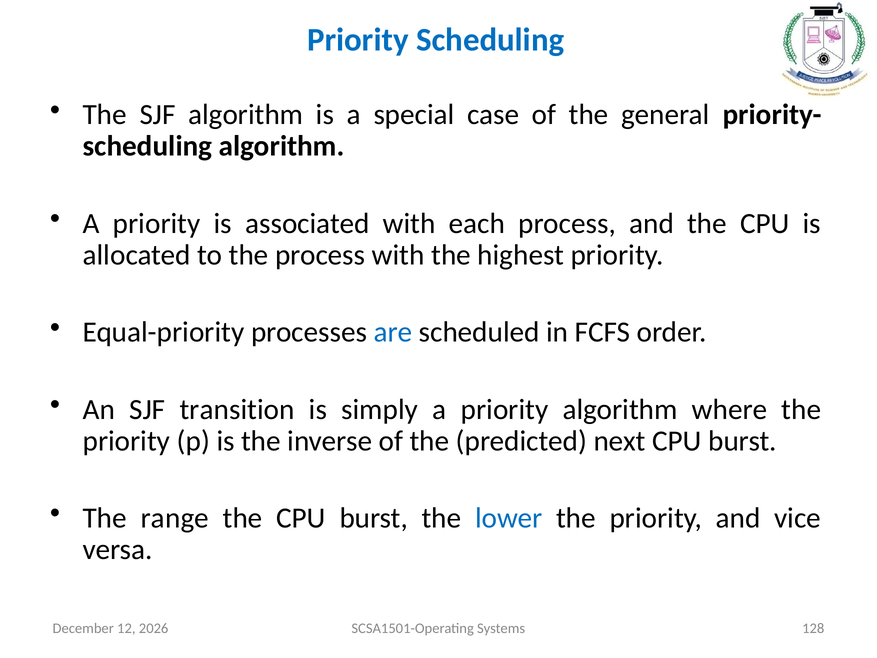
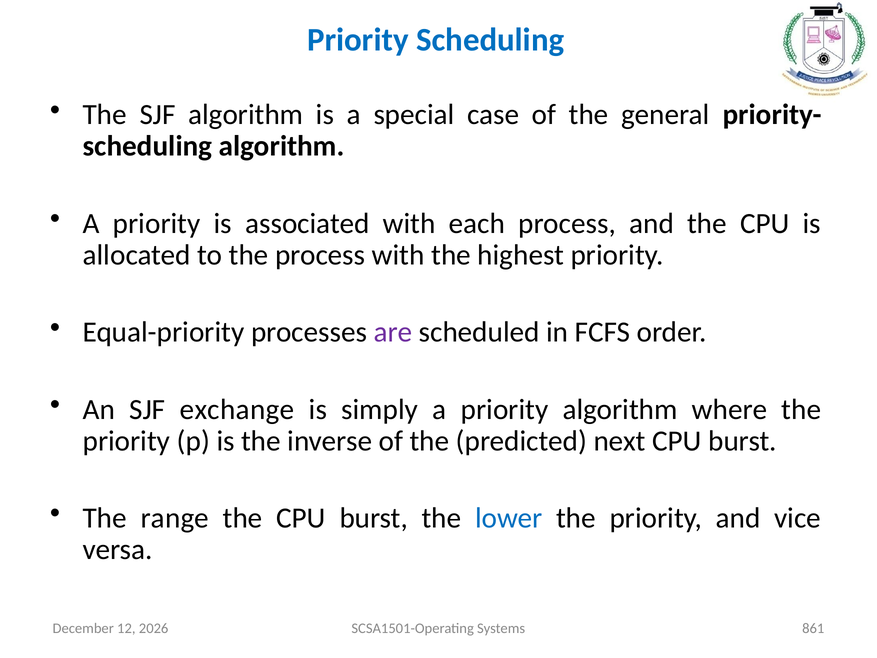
are colour: blue -> purple
transition: transition -> exchange
128: 128 -> 861
